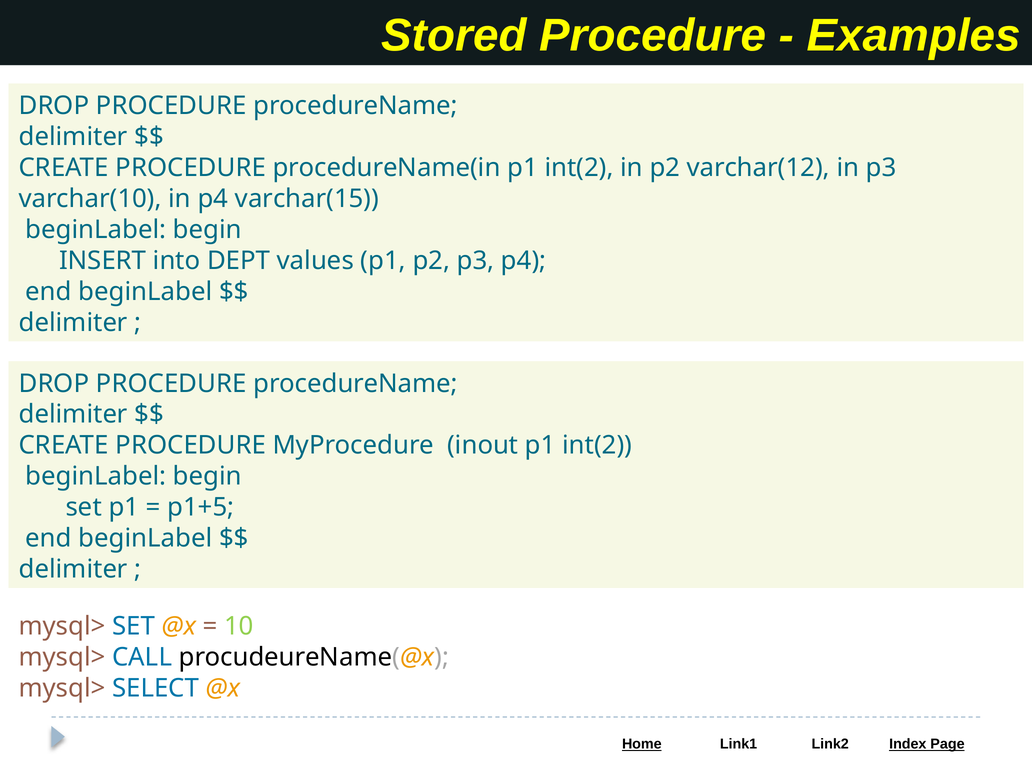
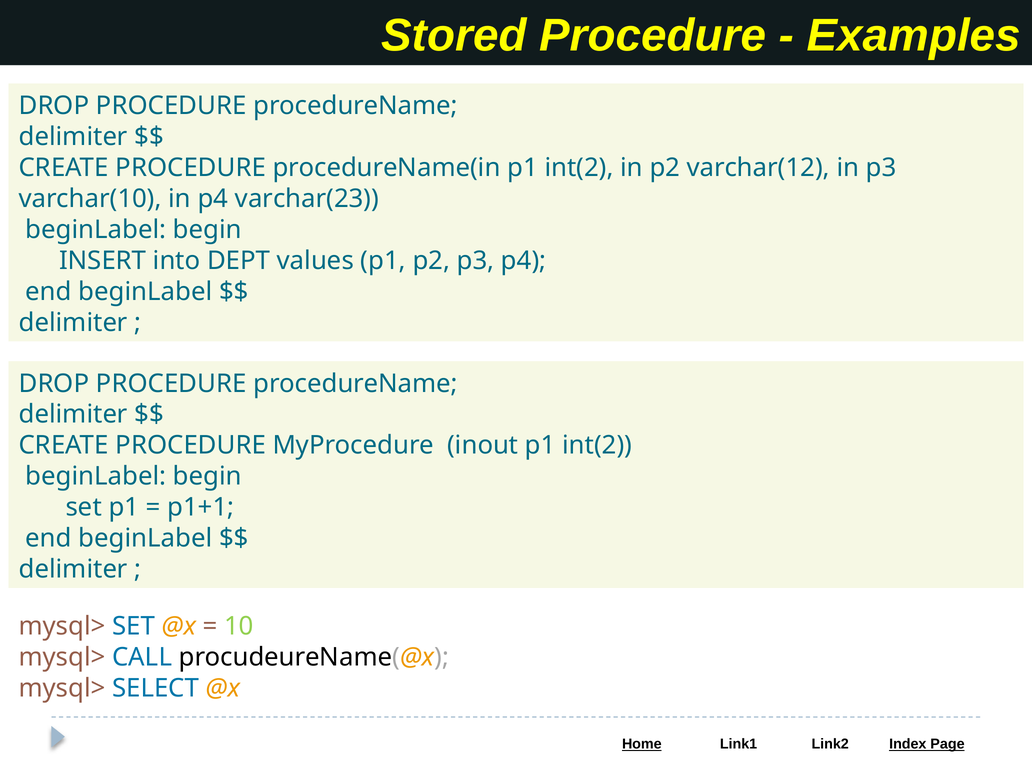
varchar(15: varchar(15 -> varchar(23
p1+5: p1+5 -> p1+1
